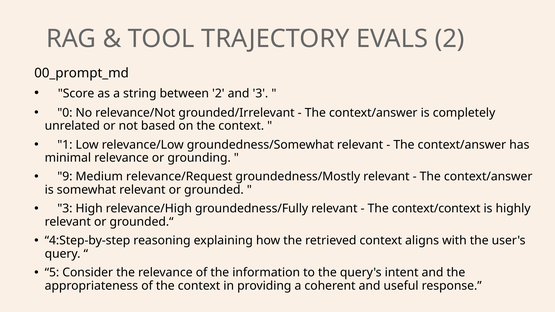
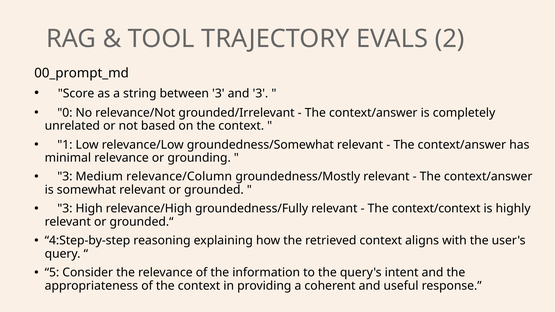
between 2: 2 -> 3
9 at (65, 177): 9 -> 3
relevance/Request: relevance/Request -> relevance/Column
